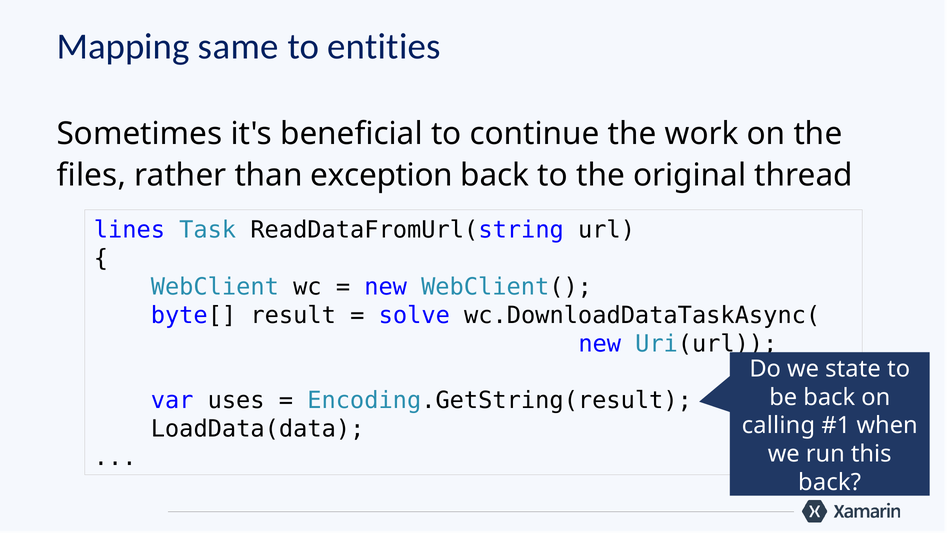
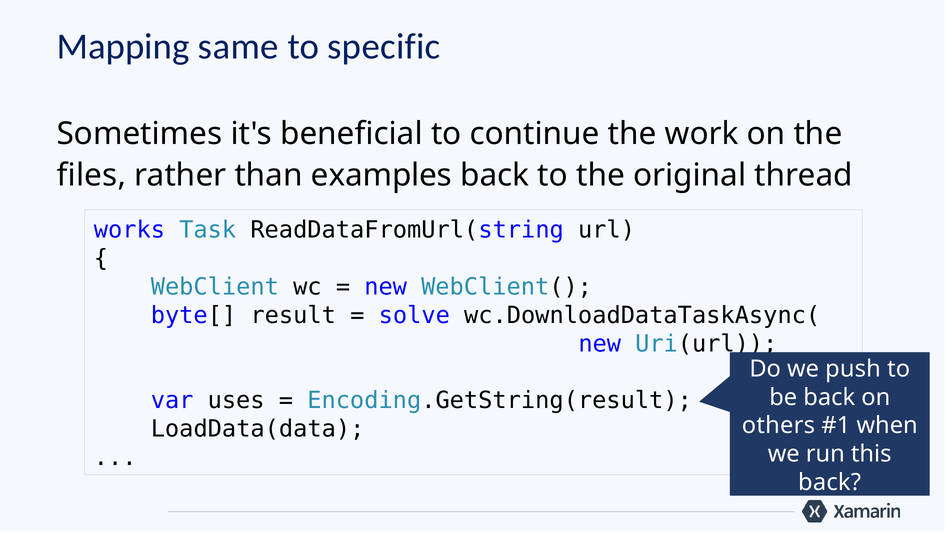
entities: entities -> specific
exception: exception -> examples
lines: lines -> works
state: state -> push
calling: calling -> others
